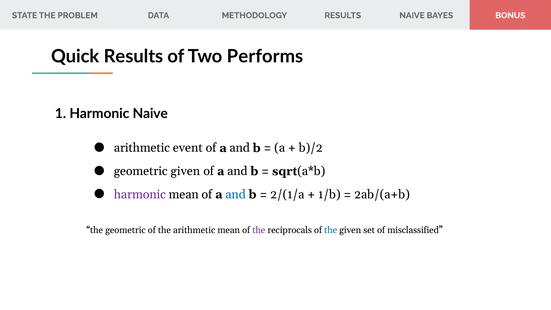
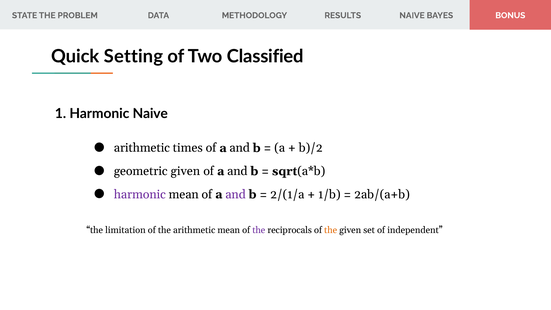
Quick Results: Results -> Setting
Performs: Performs -> Classified
event: event -> times
and at (236, 194) colour: blue -> purple
the geometric: geometric -> limitation
the at (331, 230) colour: blue -> orange
misclassified: misclassified -> independent
